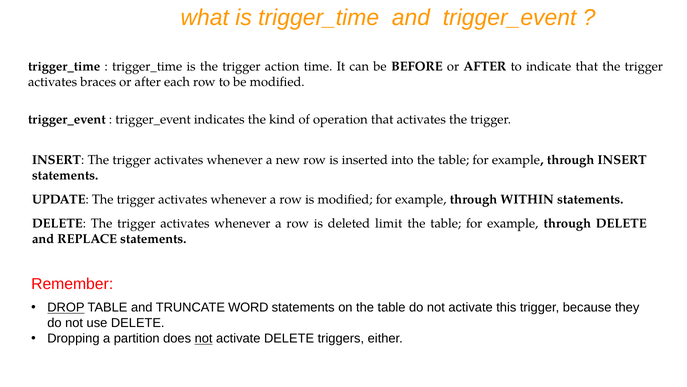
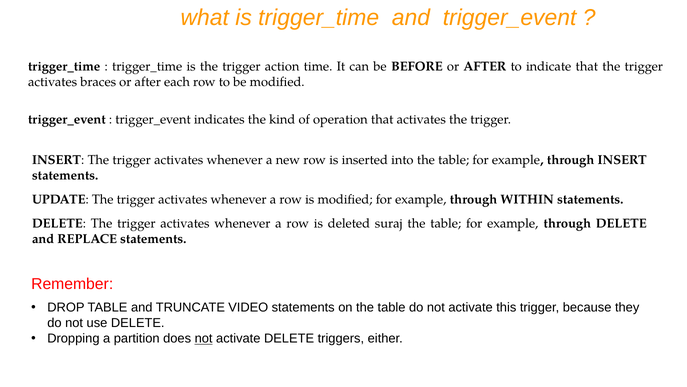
limit: limit -> suraj
DROP underline: present -> none
WORD: WORD -> VIDEO
